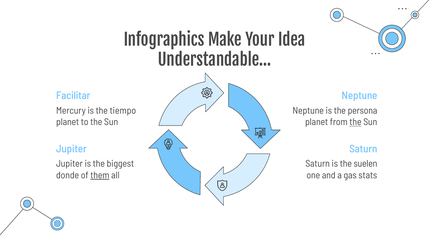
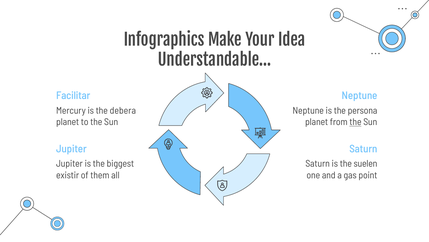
tiempo: tiempo -> debera
donde: donde -> existir
them underline: present -> none
stats: stats -> point
